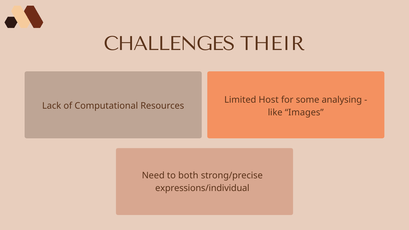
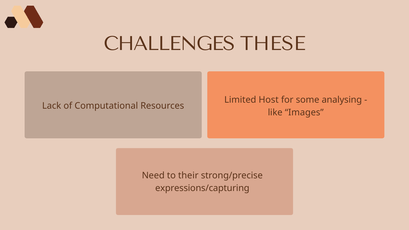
THEIR: THEIR -> THESE
both: both -> their
expressions/individual: expressions/individual -> expressions/capturing
